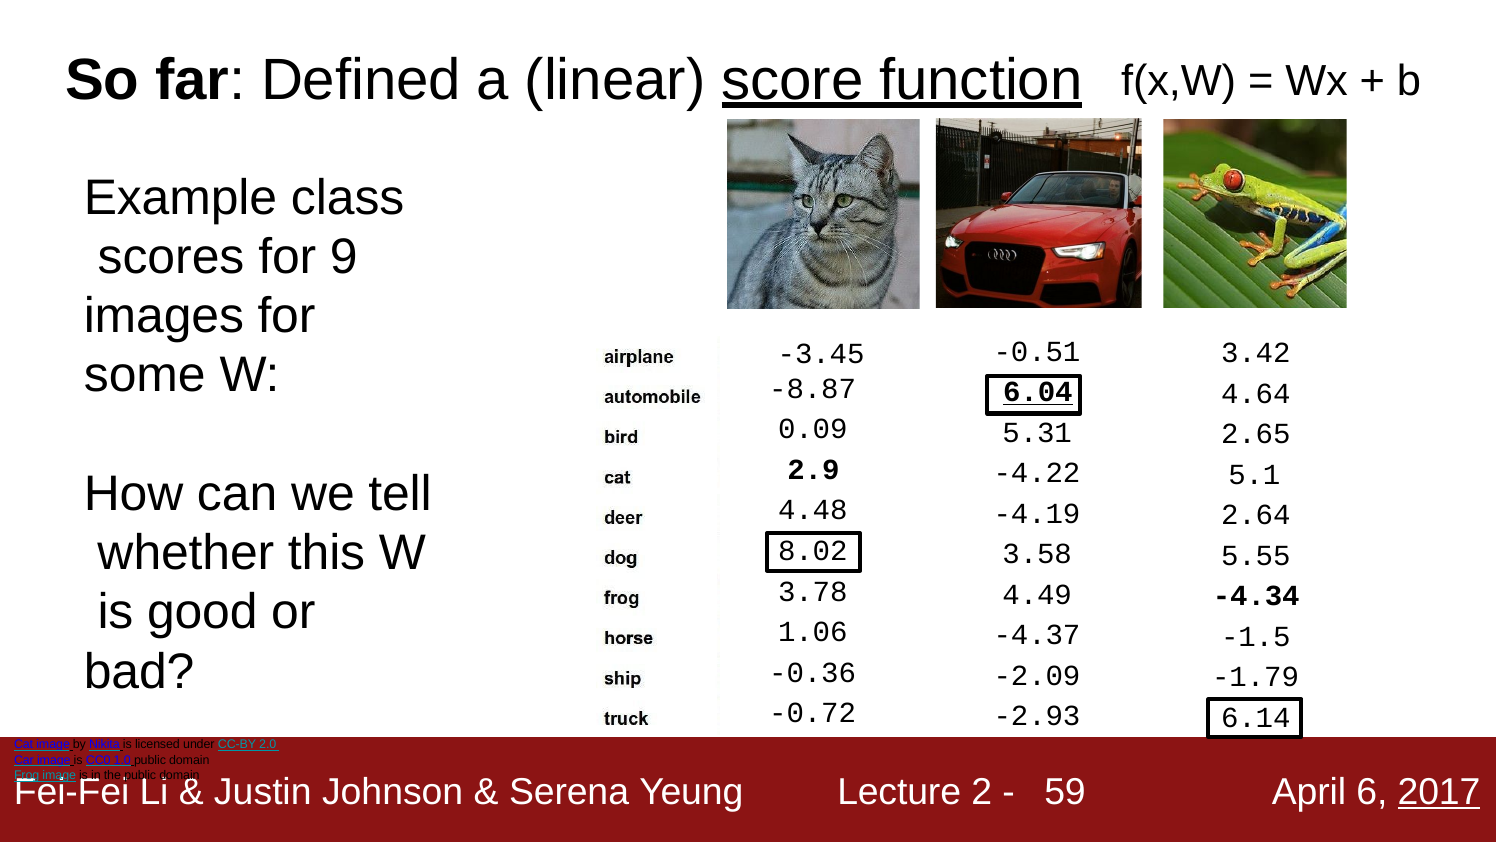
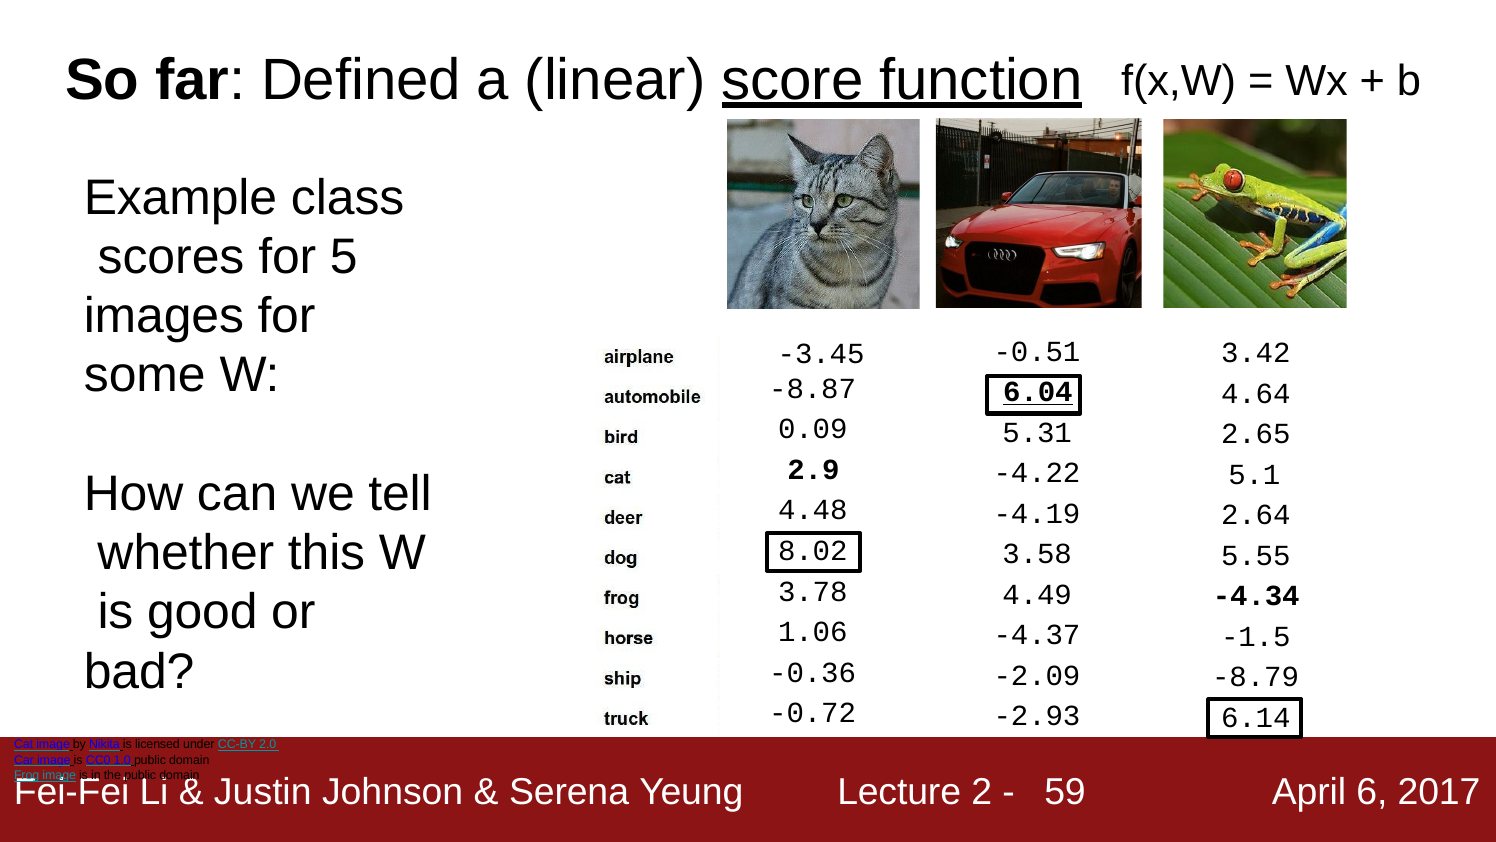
9: 9 -> 5
-1.79: -1.79 -> -8.79
2017 underline: present -> none
